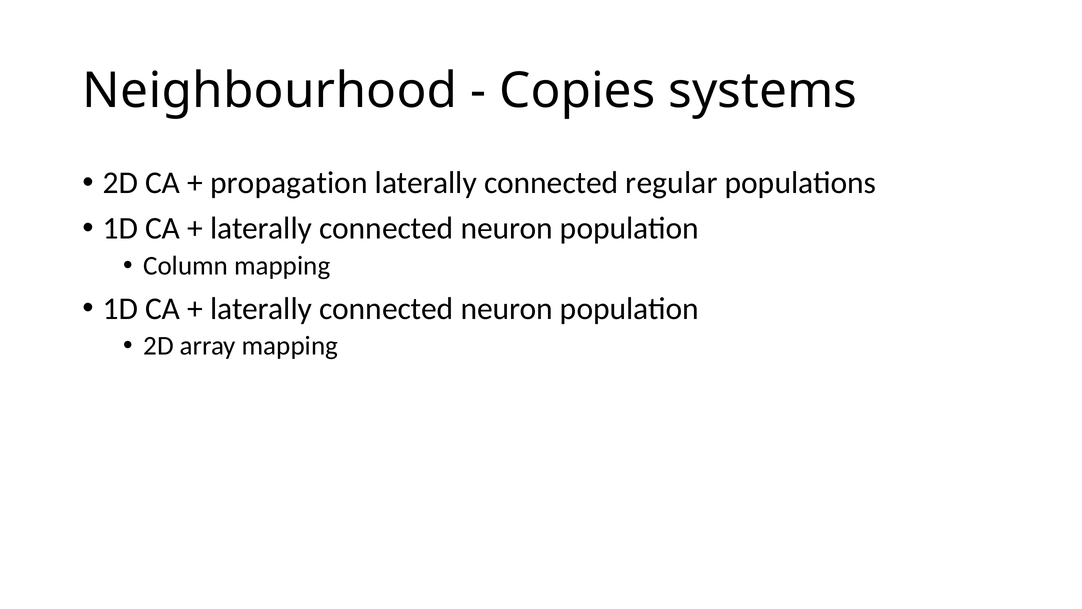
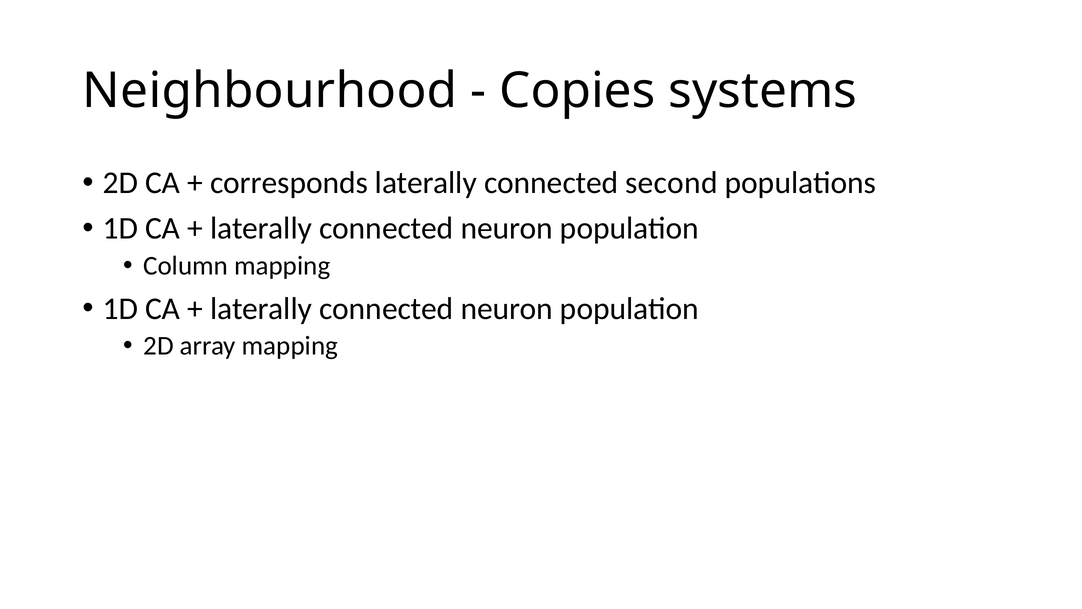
propagation: propagation -> corresponds
regular: regular -> second
